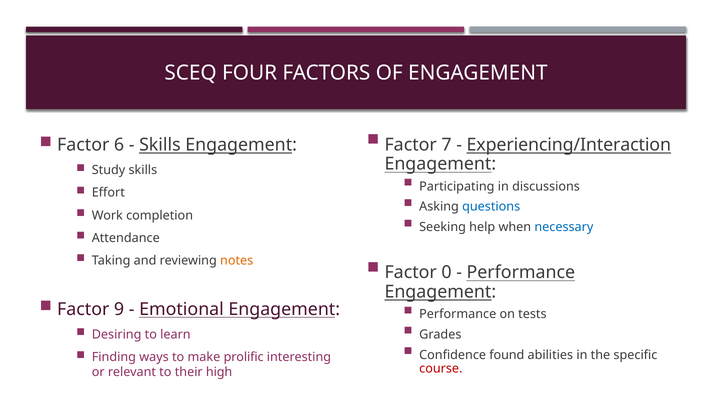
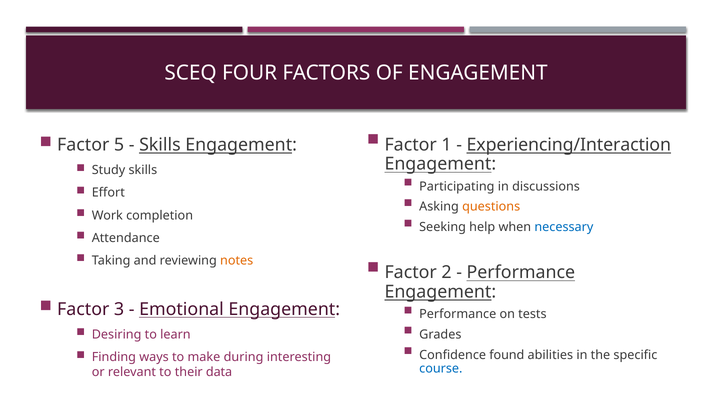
7: 7 -> 1
6: 6 -> 5
questions colour: blue -> orange
0: 0 -> 2
9: 9 -> 3
prolific: prolific -> during
course colour: red -> blue
high: high -> data
